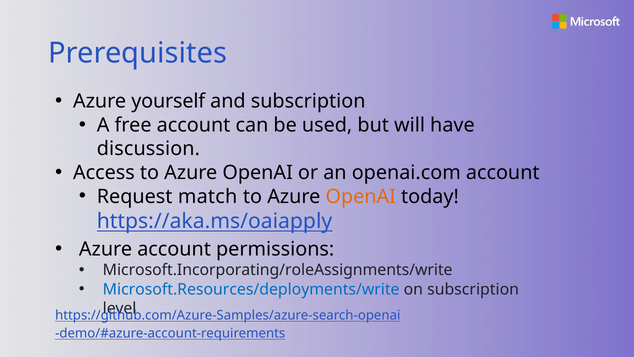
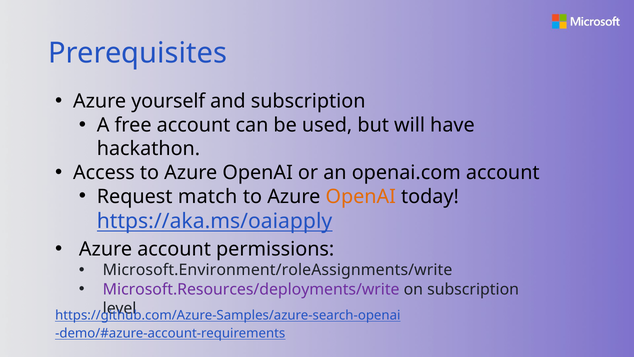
discussion: discussion -> hackathon
Microsoft.Incorporating/roleAssignments/write: Microsoft.Incorporating/roleAssignments/write -> Microsoft.Environment/roleAssignments/write
Microsoft.Resources/deployments/write colour: blue -> purple
